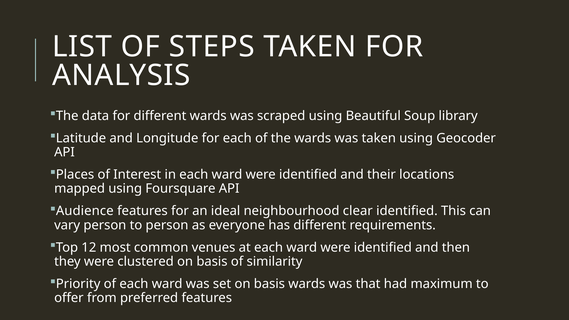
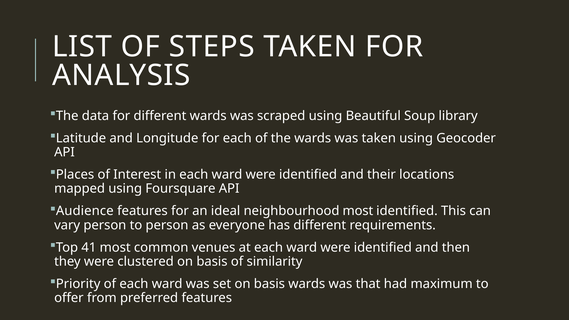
neighbourhood clear: clear -> most
12: 12 -> 41
